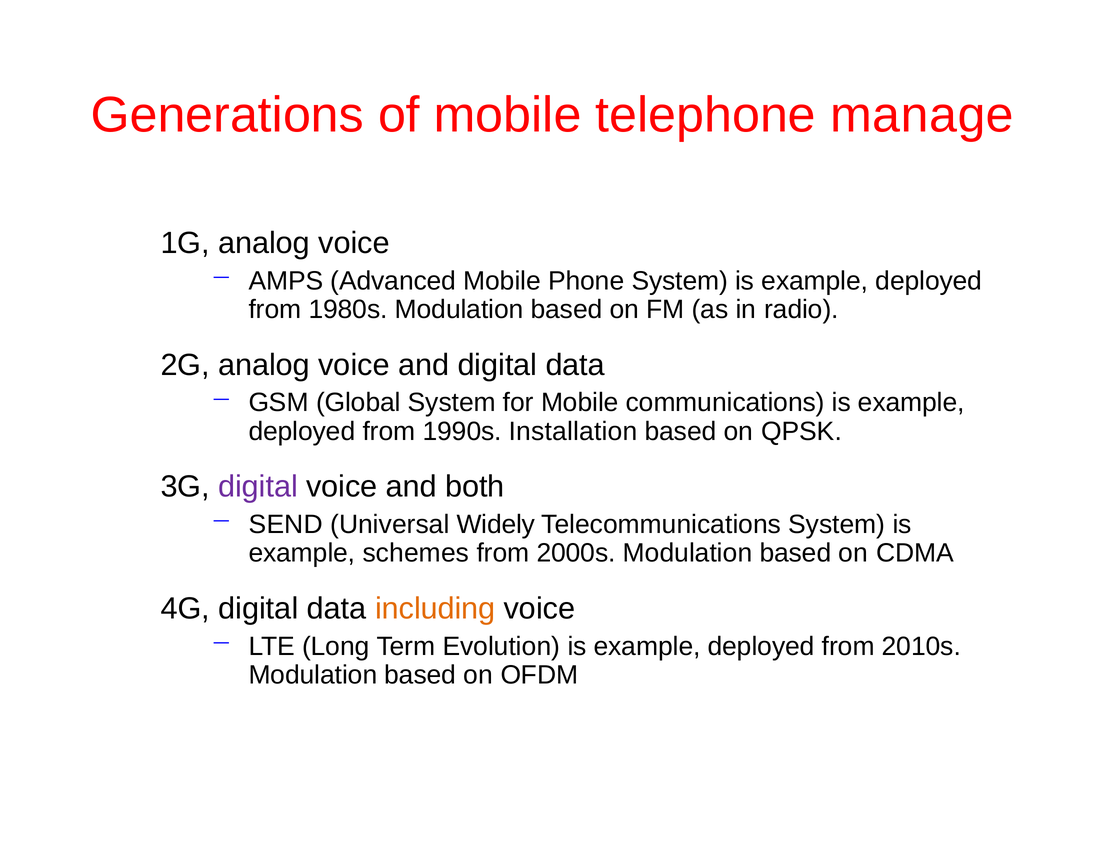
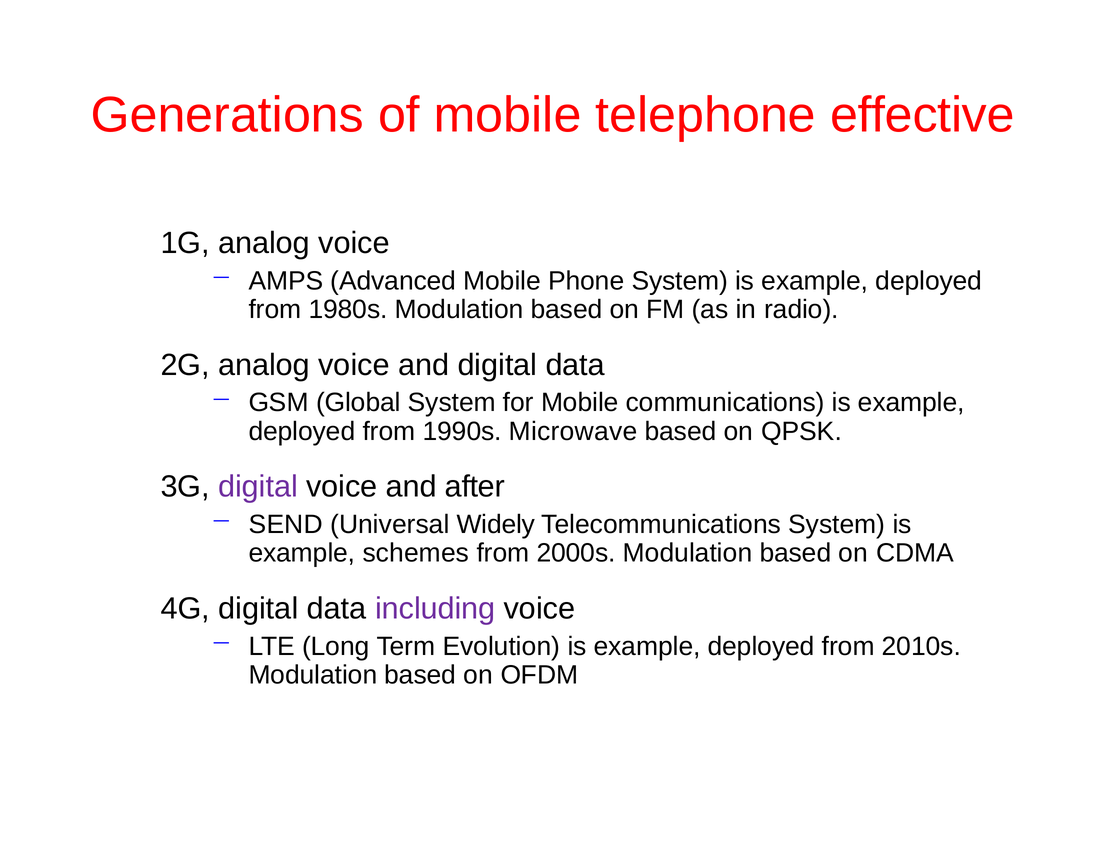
manage: manage -> effective
Installation: Installation -> Microwave
both: both -> after
including colour: orange -> purple
